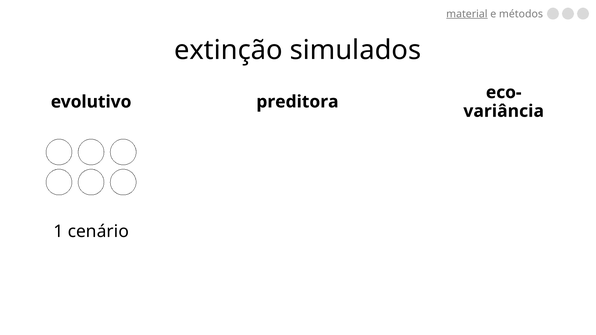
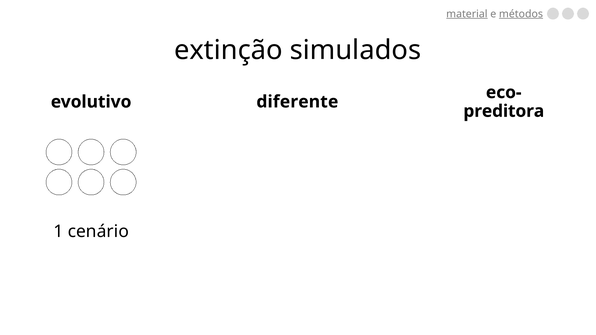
métodos underline: none -> present
preditora: preditora -> diferente
variância: variância -> preditora
